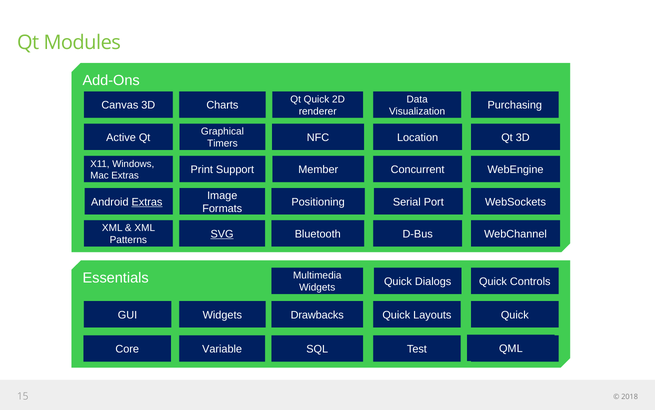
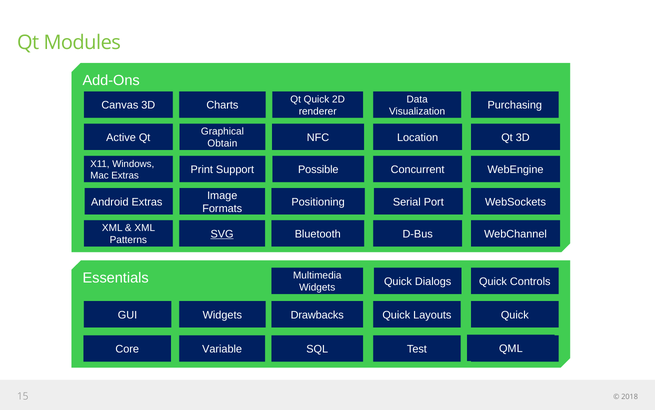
Timers: Timers -> Obtain
Member: Member -> Possible
Extras at (147, 202) underline: present -> none
